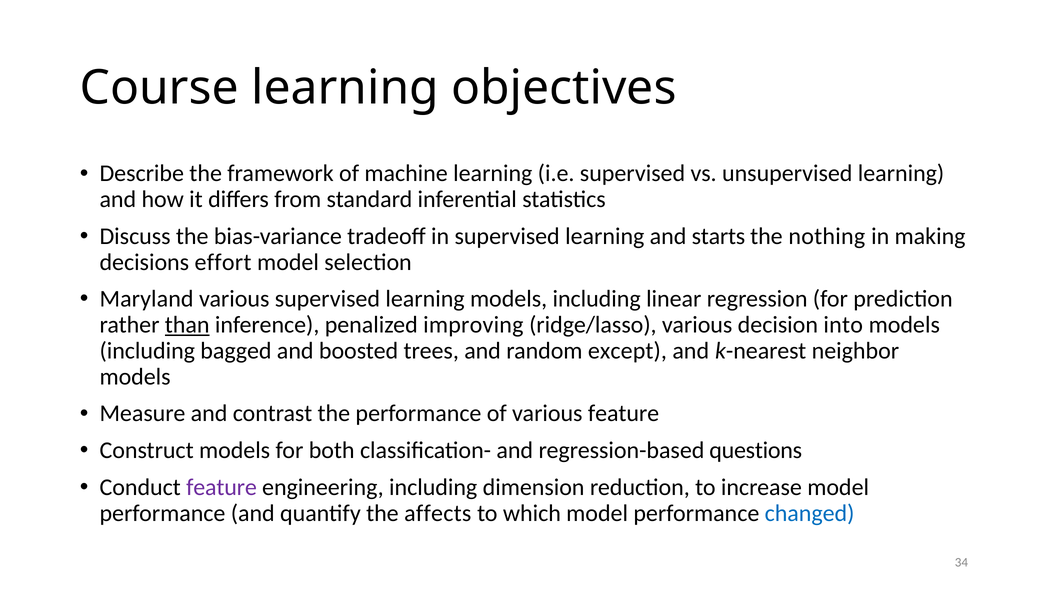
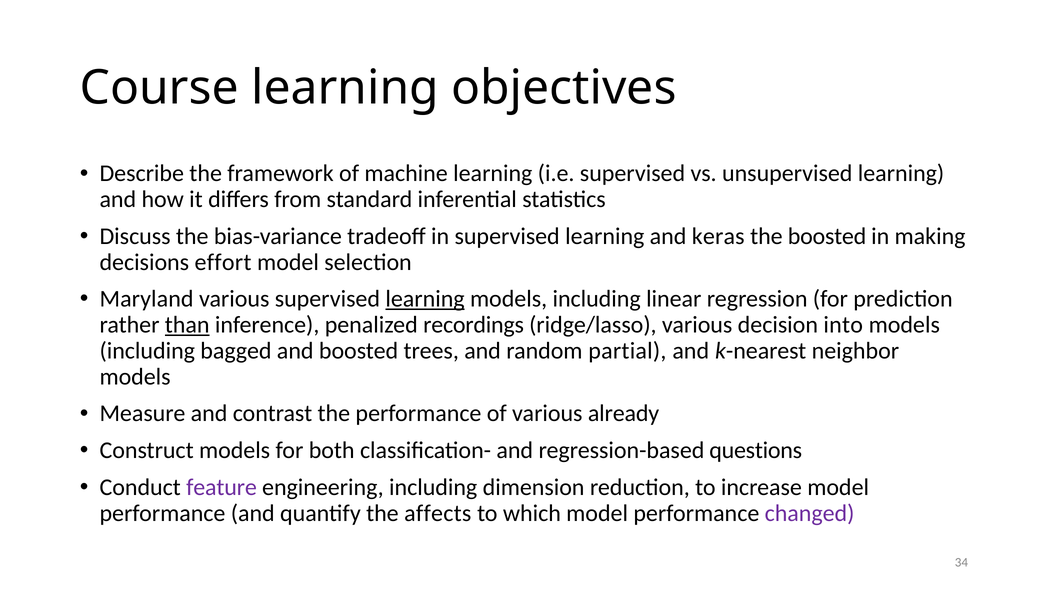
starts: starts -> keras
the nothing: nothing -> boosted
learning at (425, 299) underline: none -> present
improving: improving -> recordings
except: except -> partial
various feature: feature -> already
changed colour: blue -> purple
